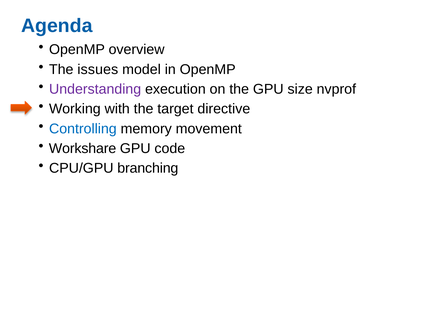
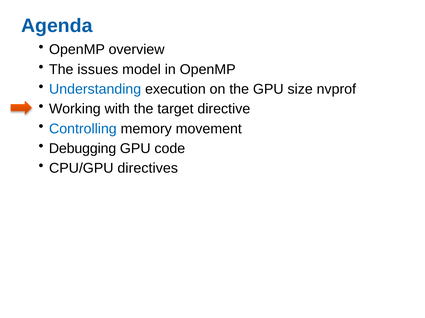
Understanding colour: purple -> blue
Workshare: Workshare -> Debugging
branching: branching -> directives
